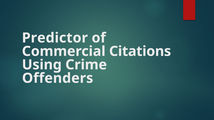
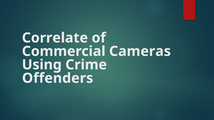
Predictor: Predictor -> Correlate
Citations: Citations -> Cameras
